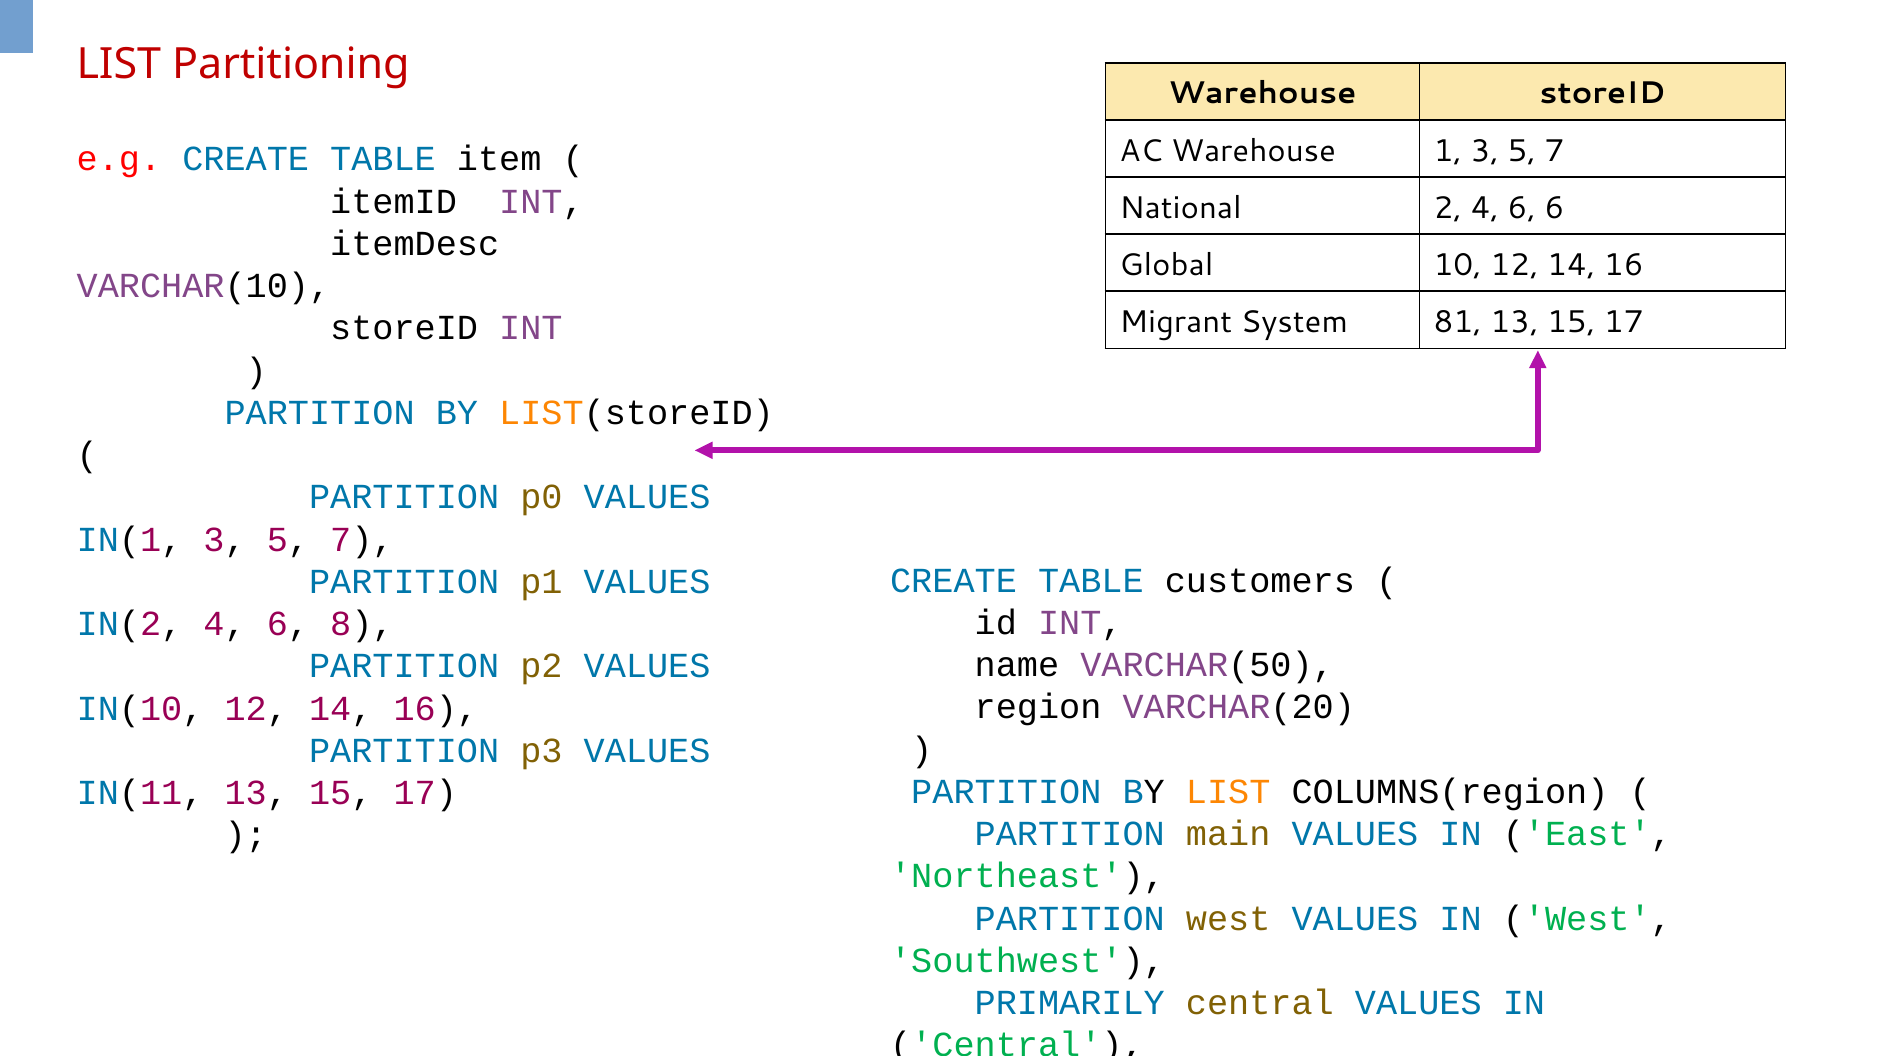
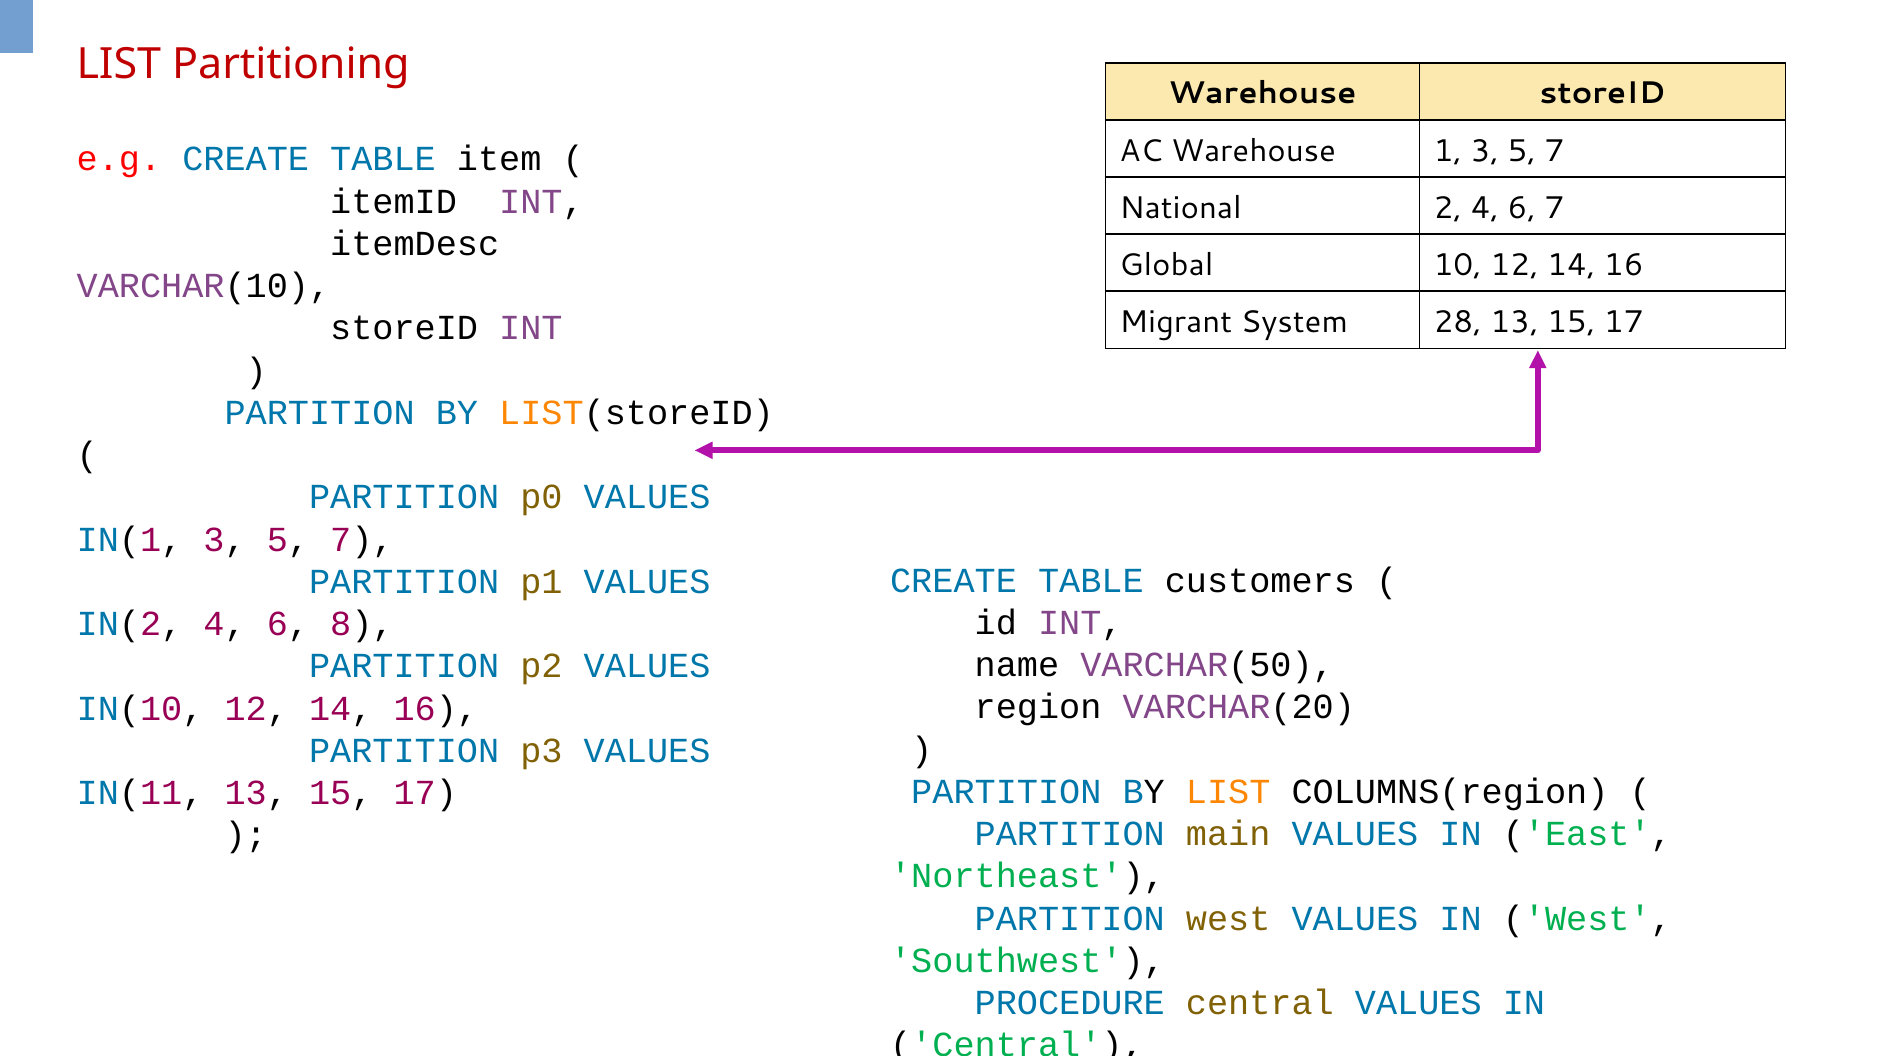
6 6: 6 -> 7
81: 81 -> 28
PRIMARILY: PRIMARILY -> PROCEDURE
